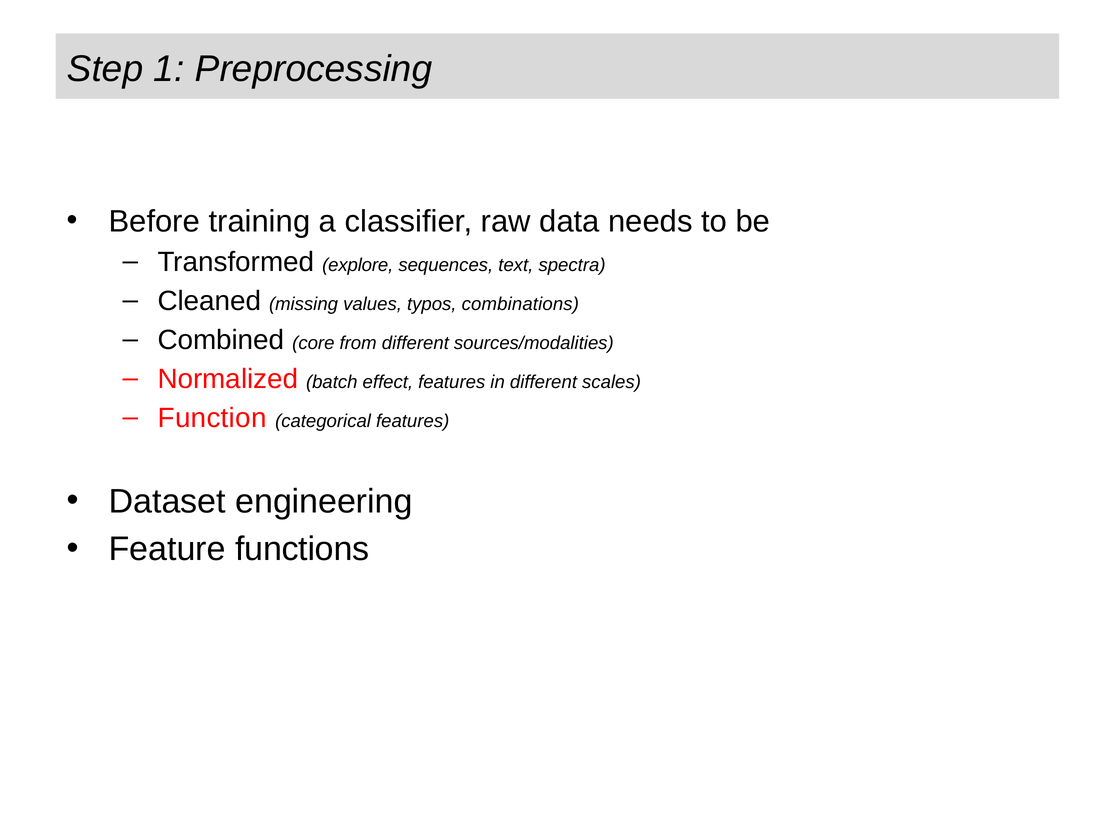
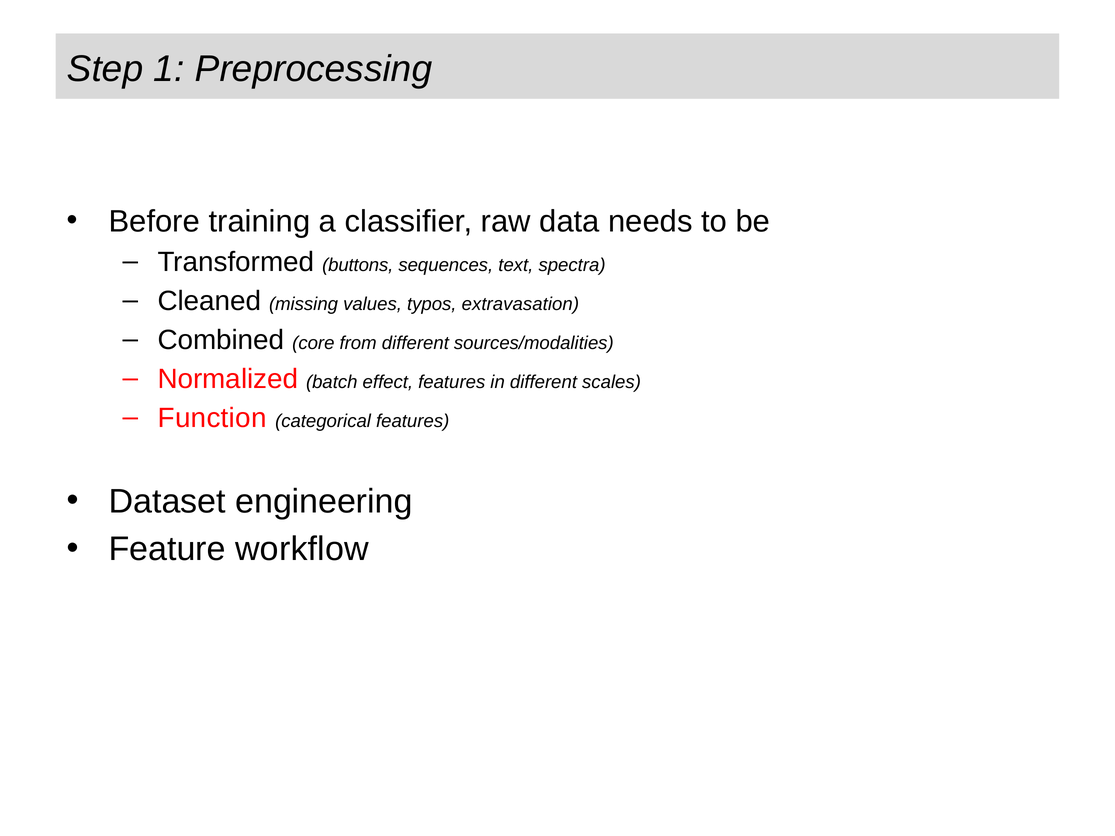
explore: explore -> buttons
combinations: combinations -> extravasation
functions: functions -> workflow
